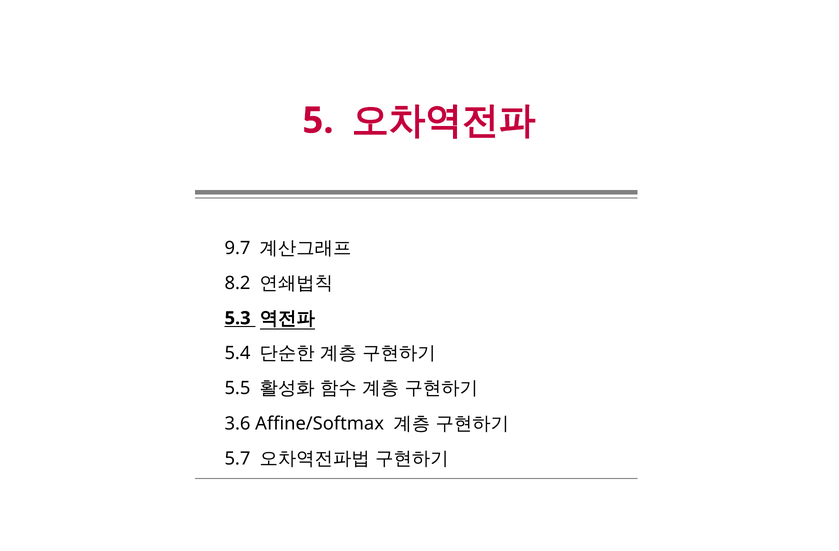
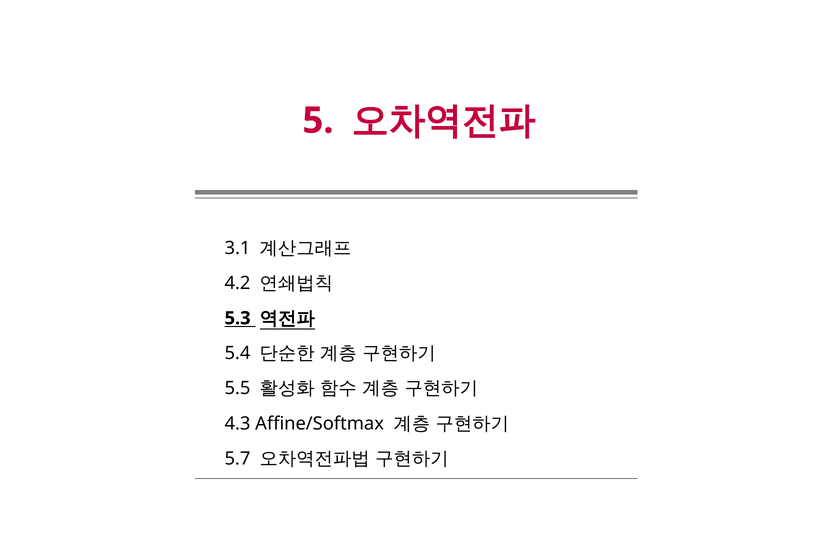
9.7: 9.7 -> 3.1
8.2: 8.2 -> 4.2
3.6: 3.6 -> 4.3
